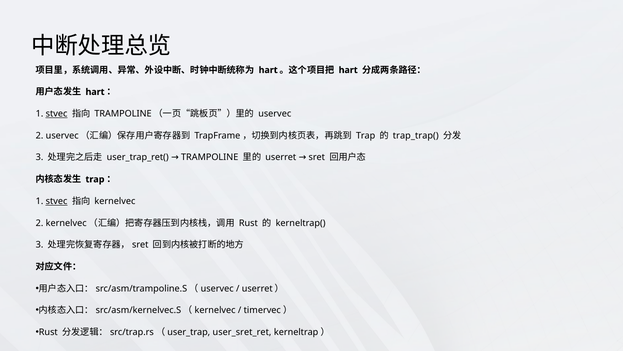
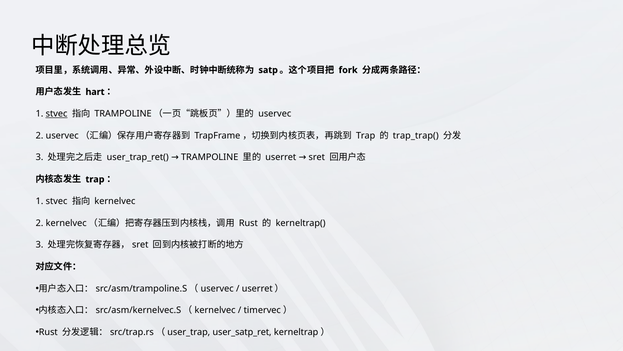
hart at (268, 70): hart -> satp
hart at (348, 70): hart -> fork
stvec at (57, 201) underline: present -> none
user_sret_ret: user_sret_ret -> user_satp_ret
